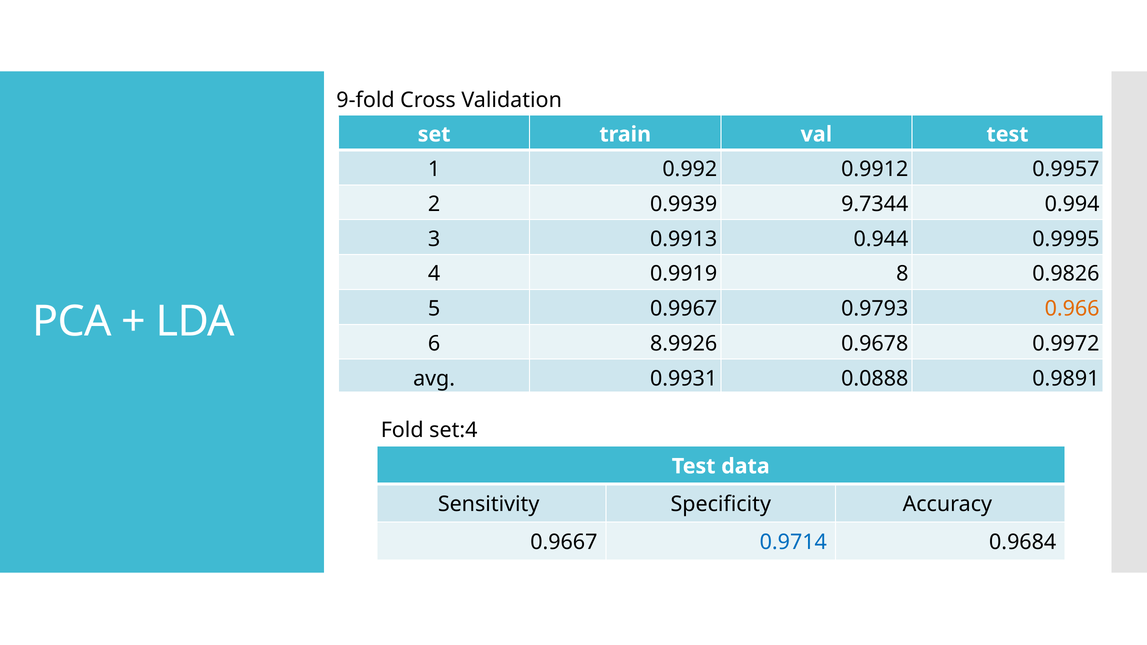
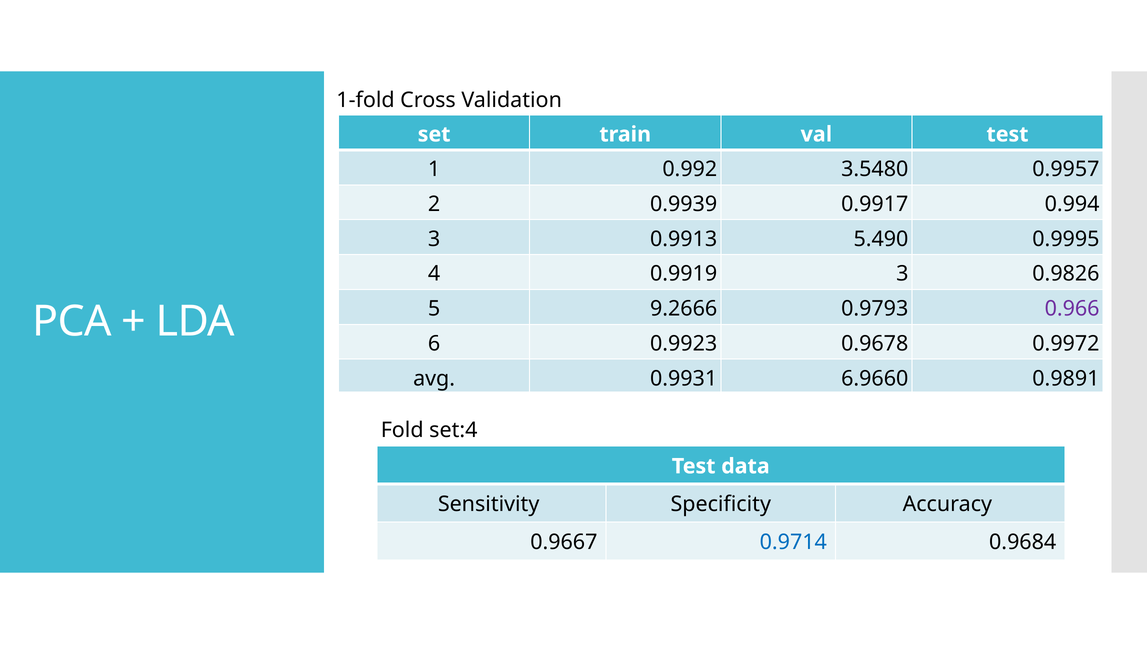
9-fold: 9-fold -> 1-fold
0.9912: 0.9912 -> 3.5480
9.7344: 9.7344 -> 0.9917
0.944: 0.944 -> 5.490
0.9919 8: 8 -> 3
0.9967: 0.9967 -> 9.2666
0.966 colour: orange -> purple
8.9926: 8.9926 -> 0.9923
0.0888: 0.0888 -> 6.9660
